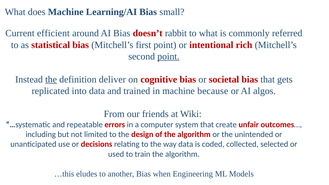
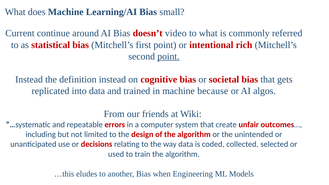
efficient: efficient -> continue
rabbit: rabbit -> video
the at (51, 79) underline: present -> none
definition deliver: deliver -> instead
